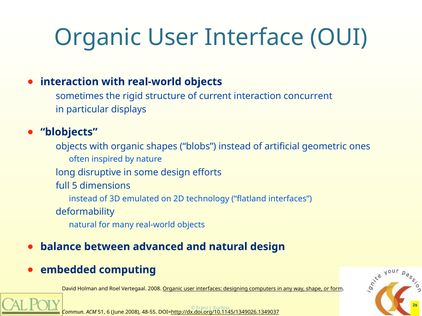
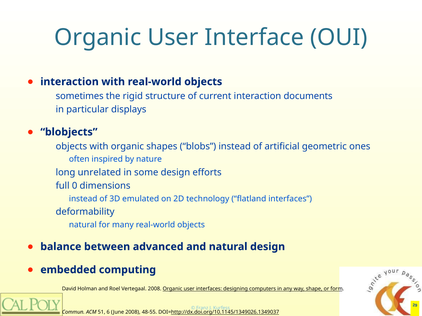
concurrent: concurrent -> documents
disruptive: disruptive -> unrelated
5: 5 -> 0
